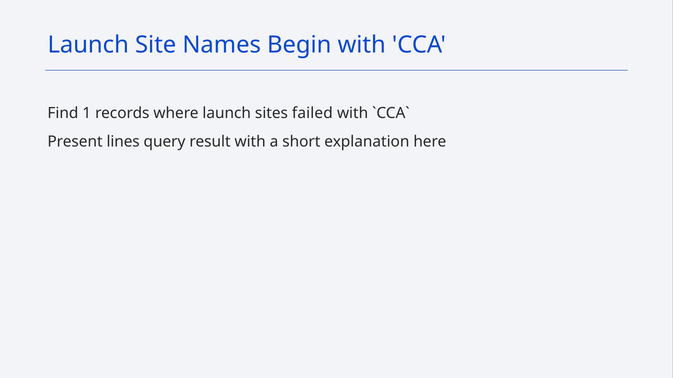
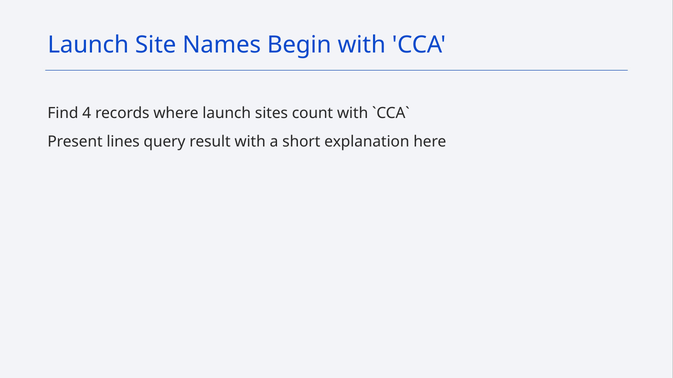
1: 1 -> 4
failed: failed -> count
